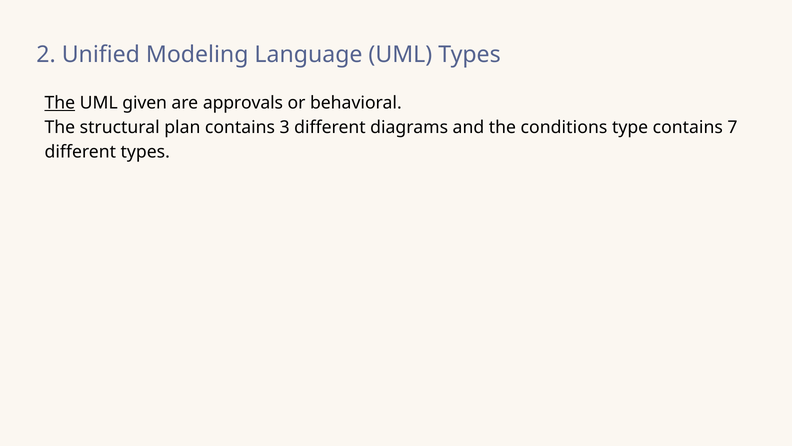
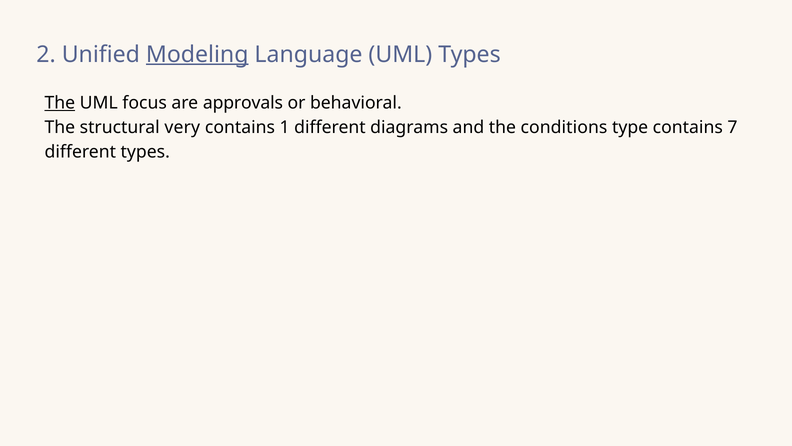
Modeling underline: none -> present
given: given -> focus
plan: plan -> very
3: 3 -> 1
